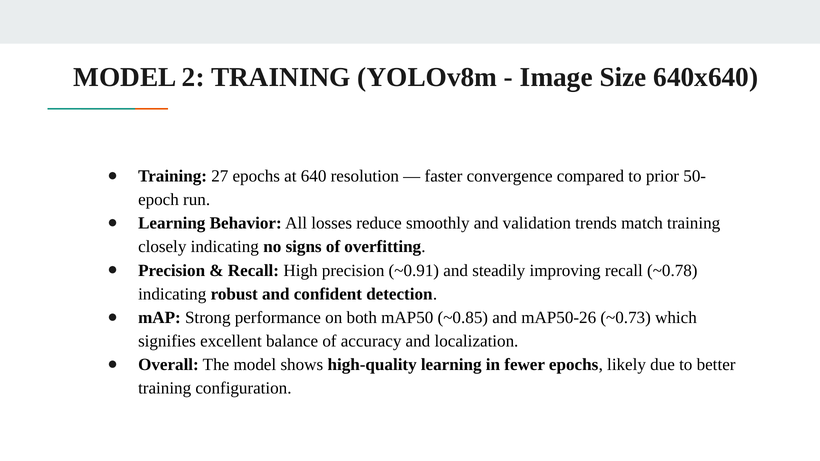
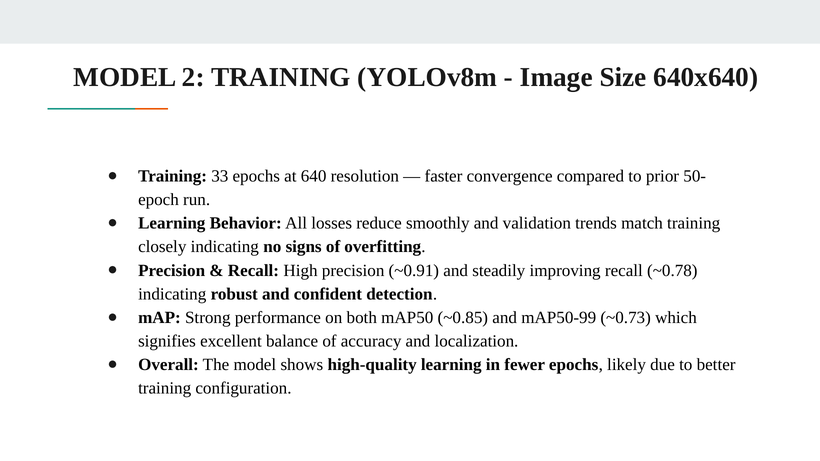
27: 27 -> 33
mAP50-26: mAP50-26 -> mAP50-99
